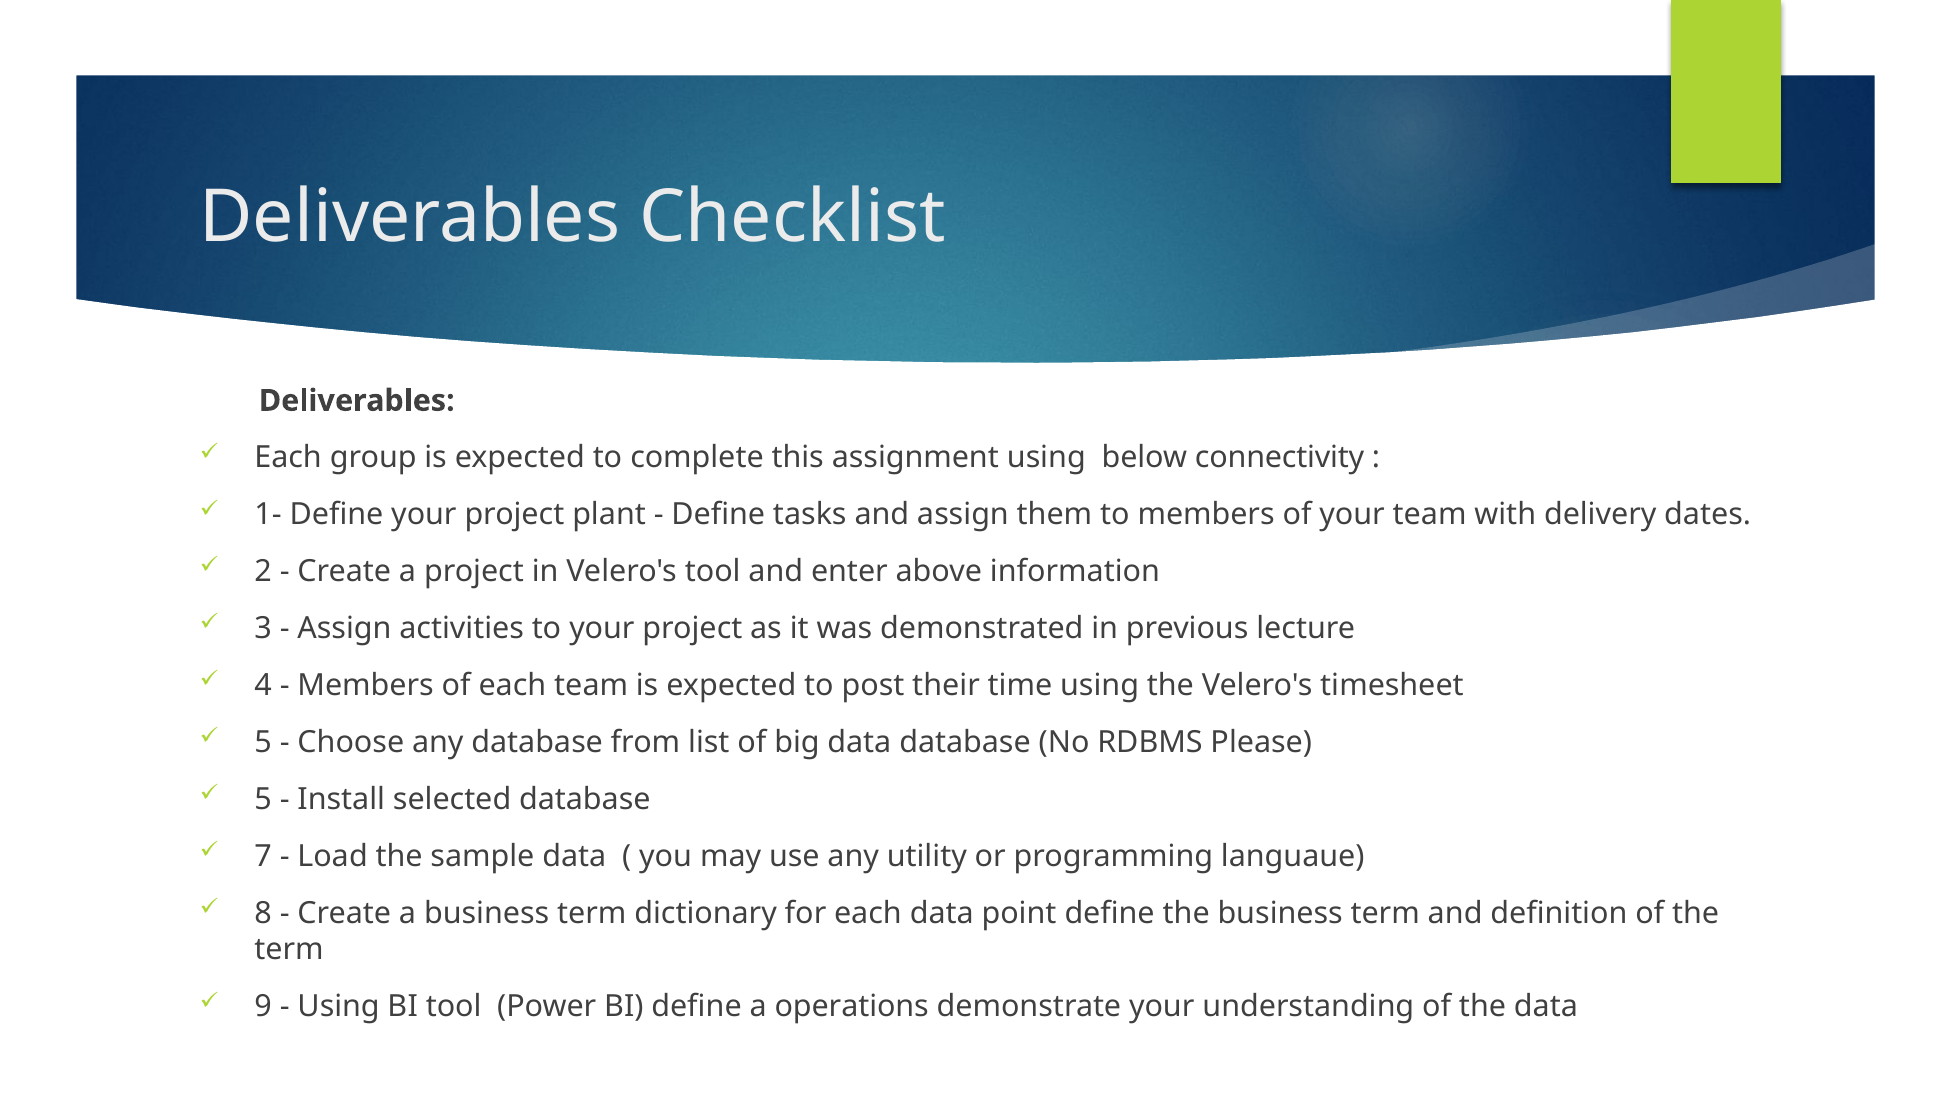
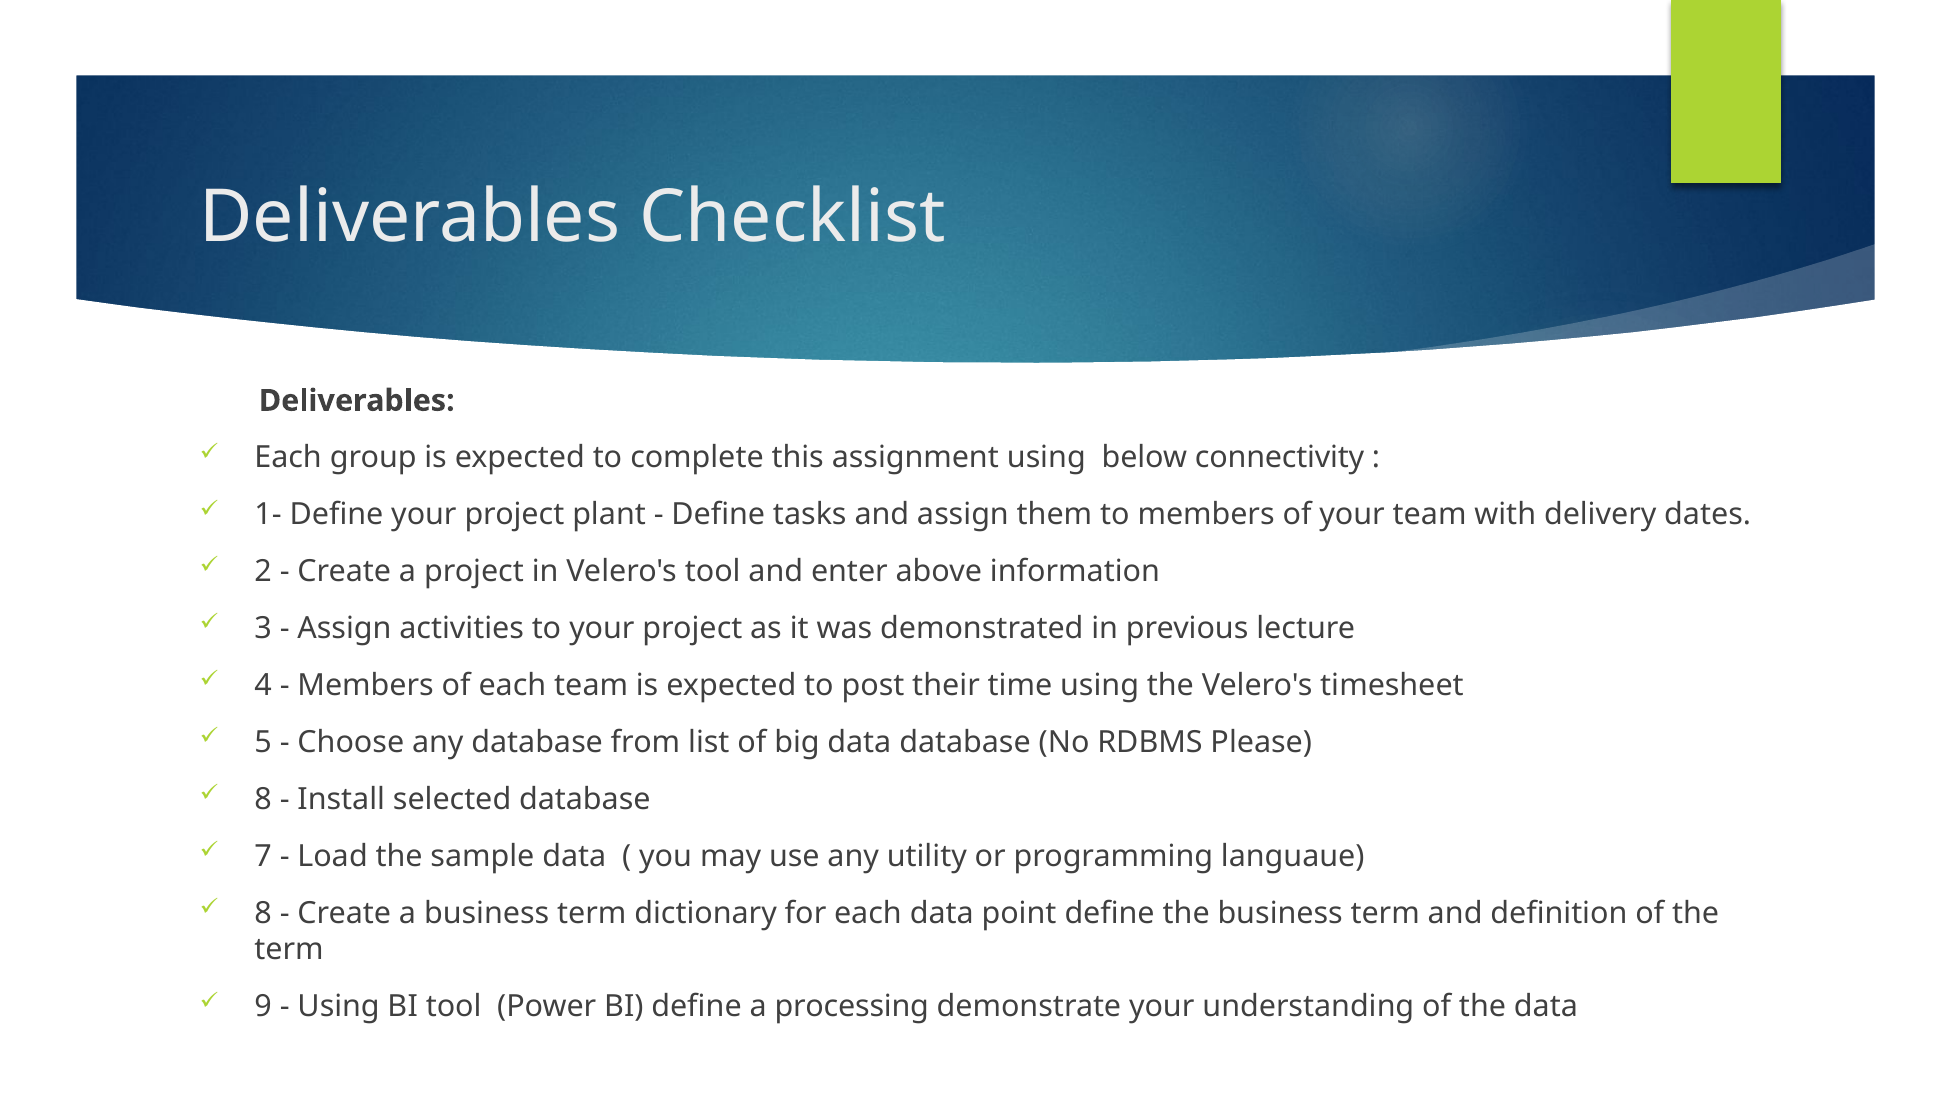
5 at (263, 799): 5 -> 8
operations: operations -> processing
